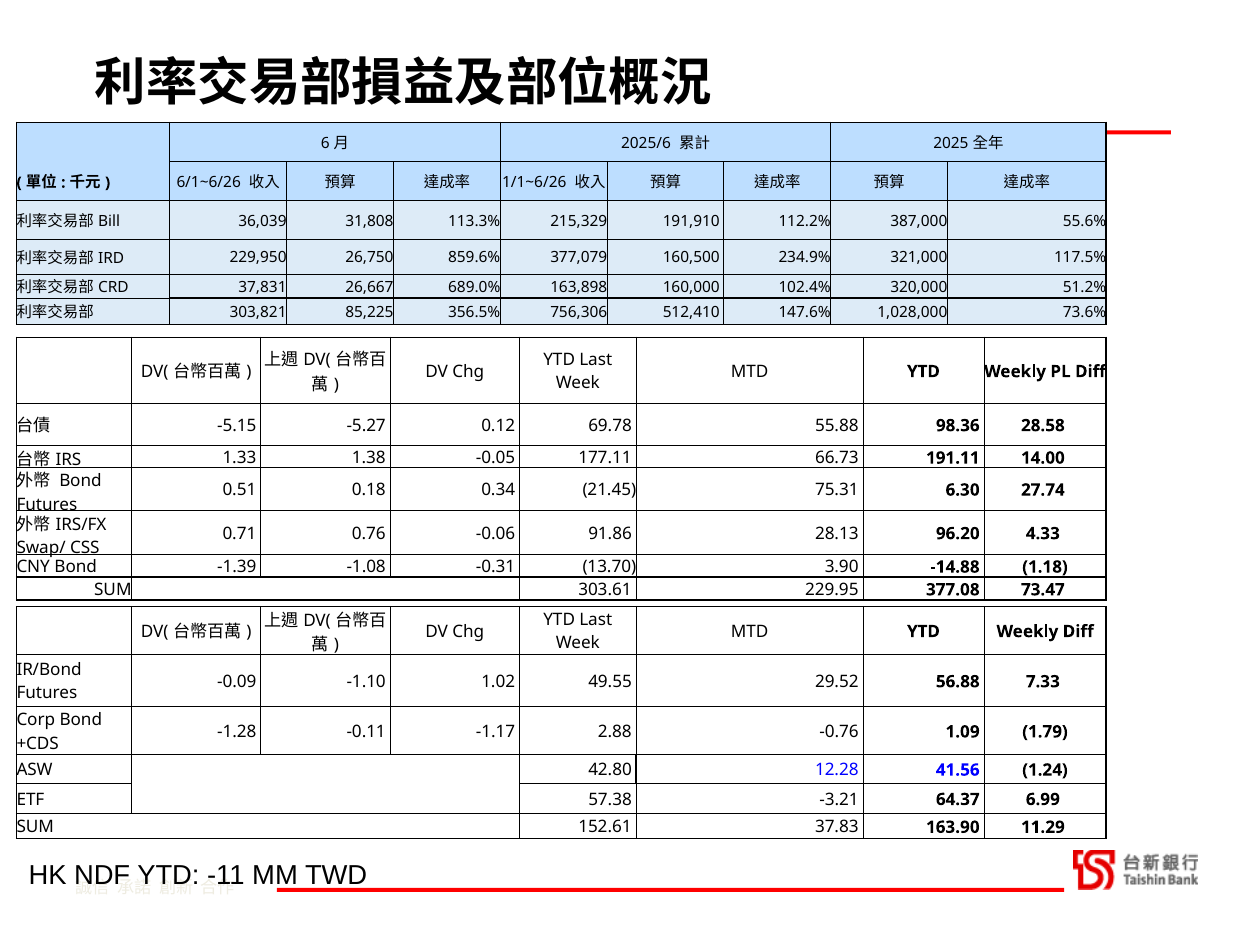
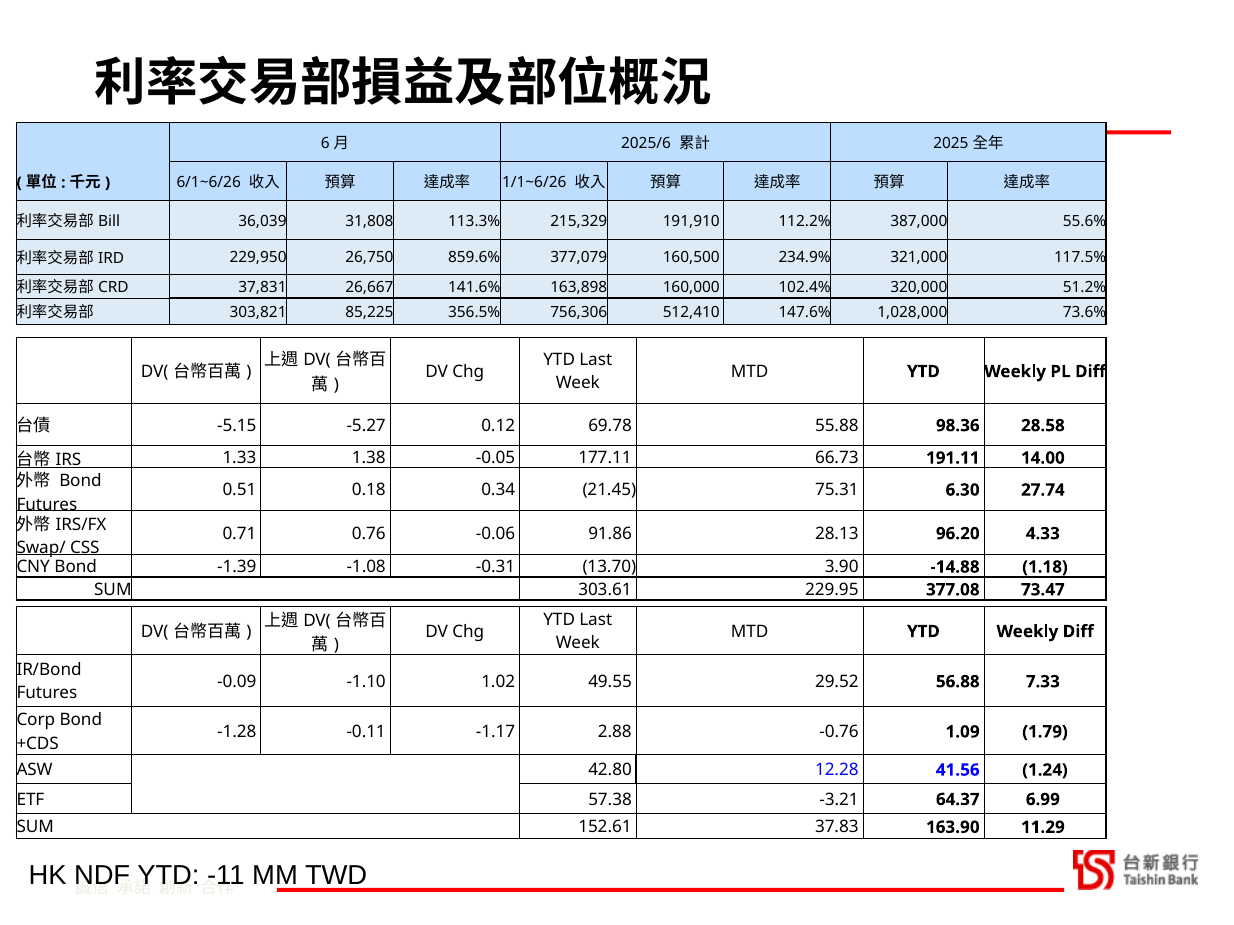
689.0%: 689.0% -> 141.6%
